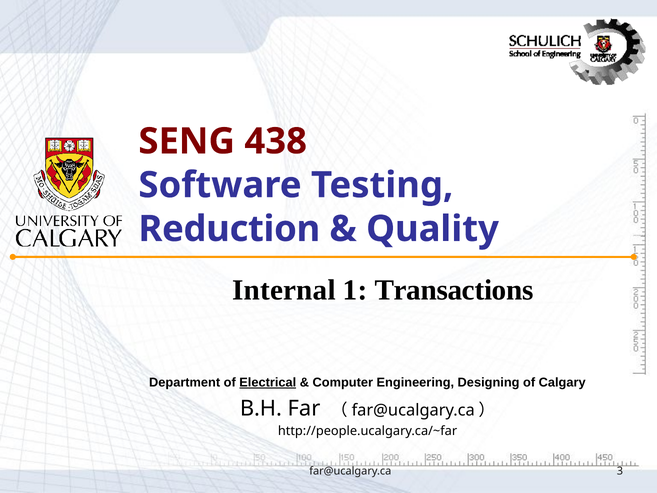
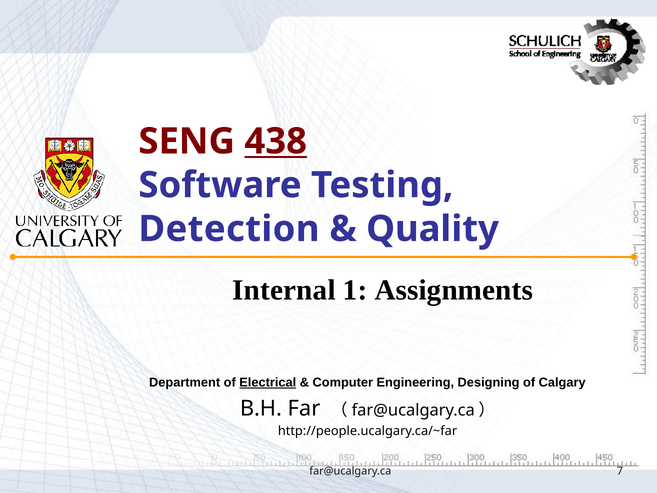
438 underline: none -> present
Reduction: Reduction -> Detection
Transactions: Transactions -> Assignments
3: 3 -> 7
